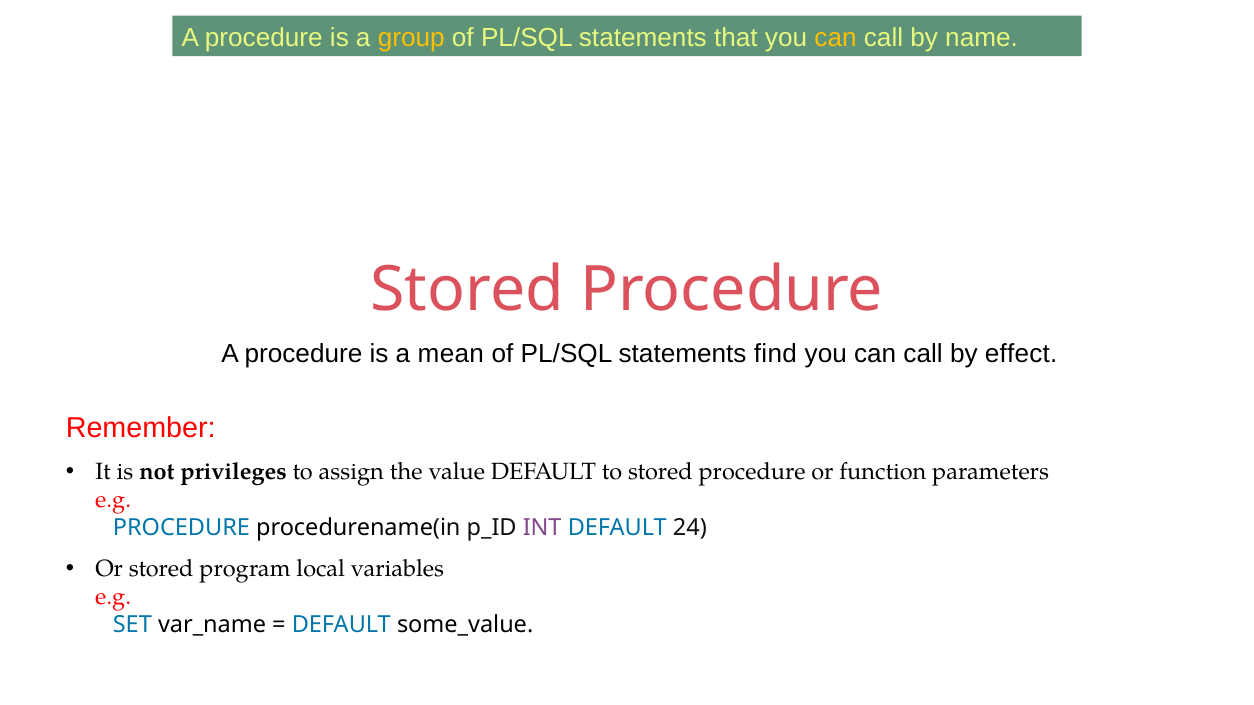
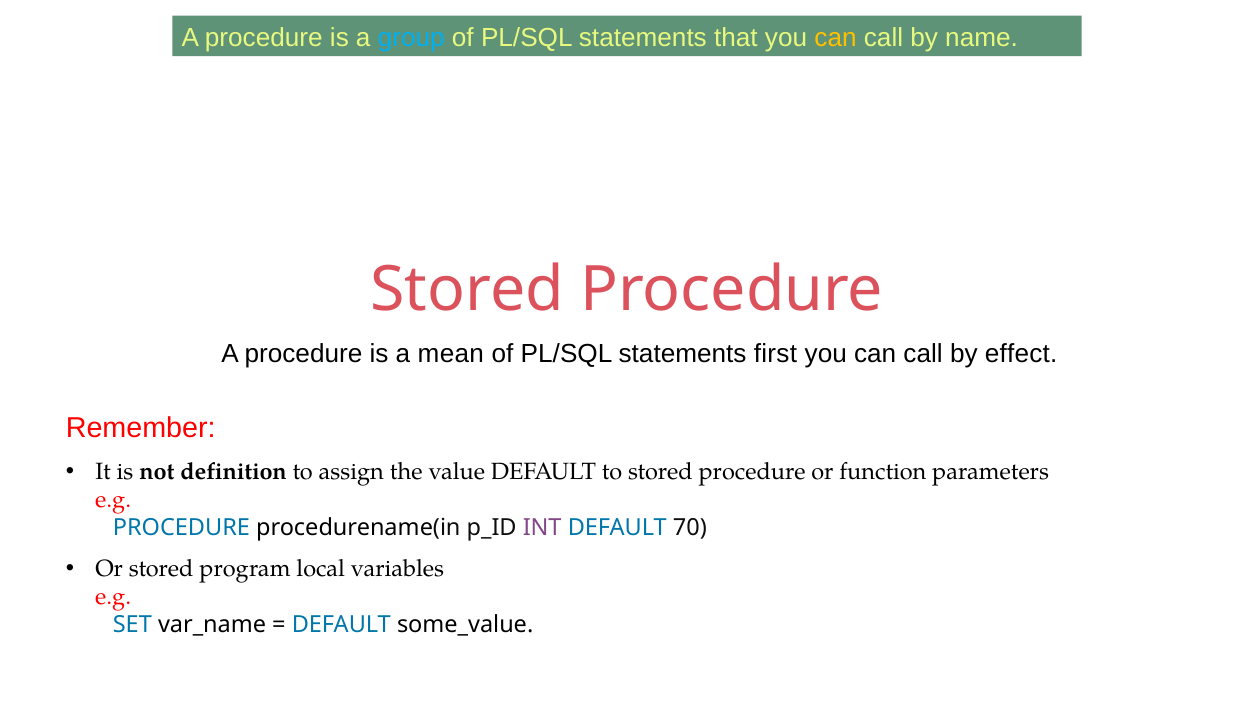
group colour: yellow -> light blue
find: find -> first
privileges: privileges -> definition
24: 24 -> 70
